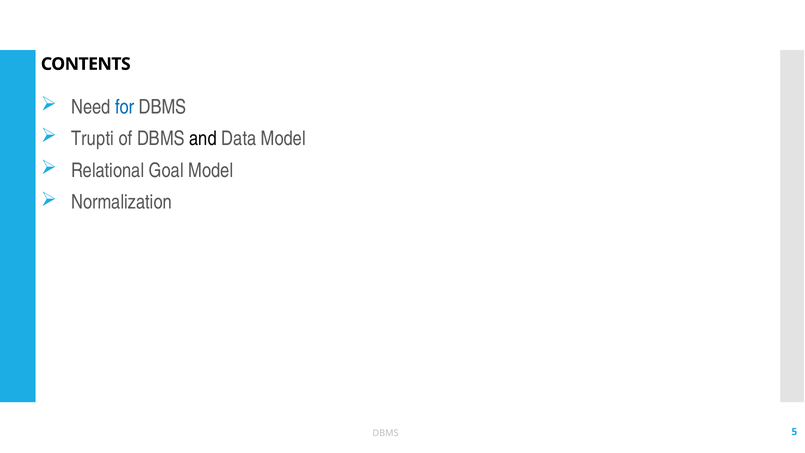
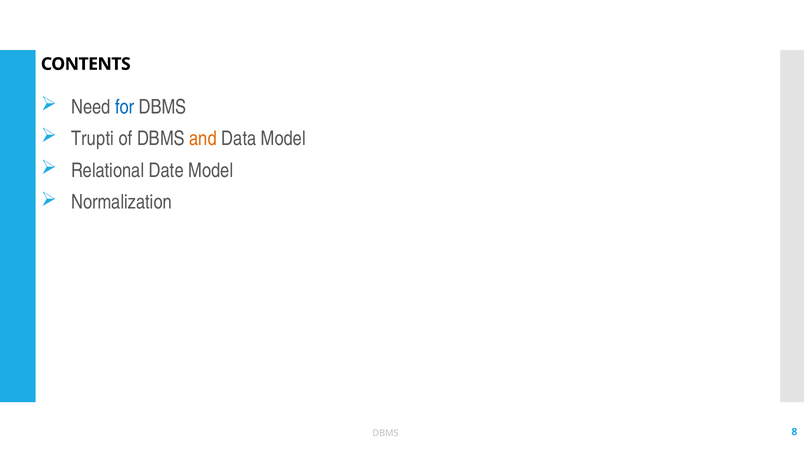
and colour: black -> orange
Goal: Goal -> Date
5: 5 -> 8
